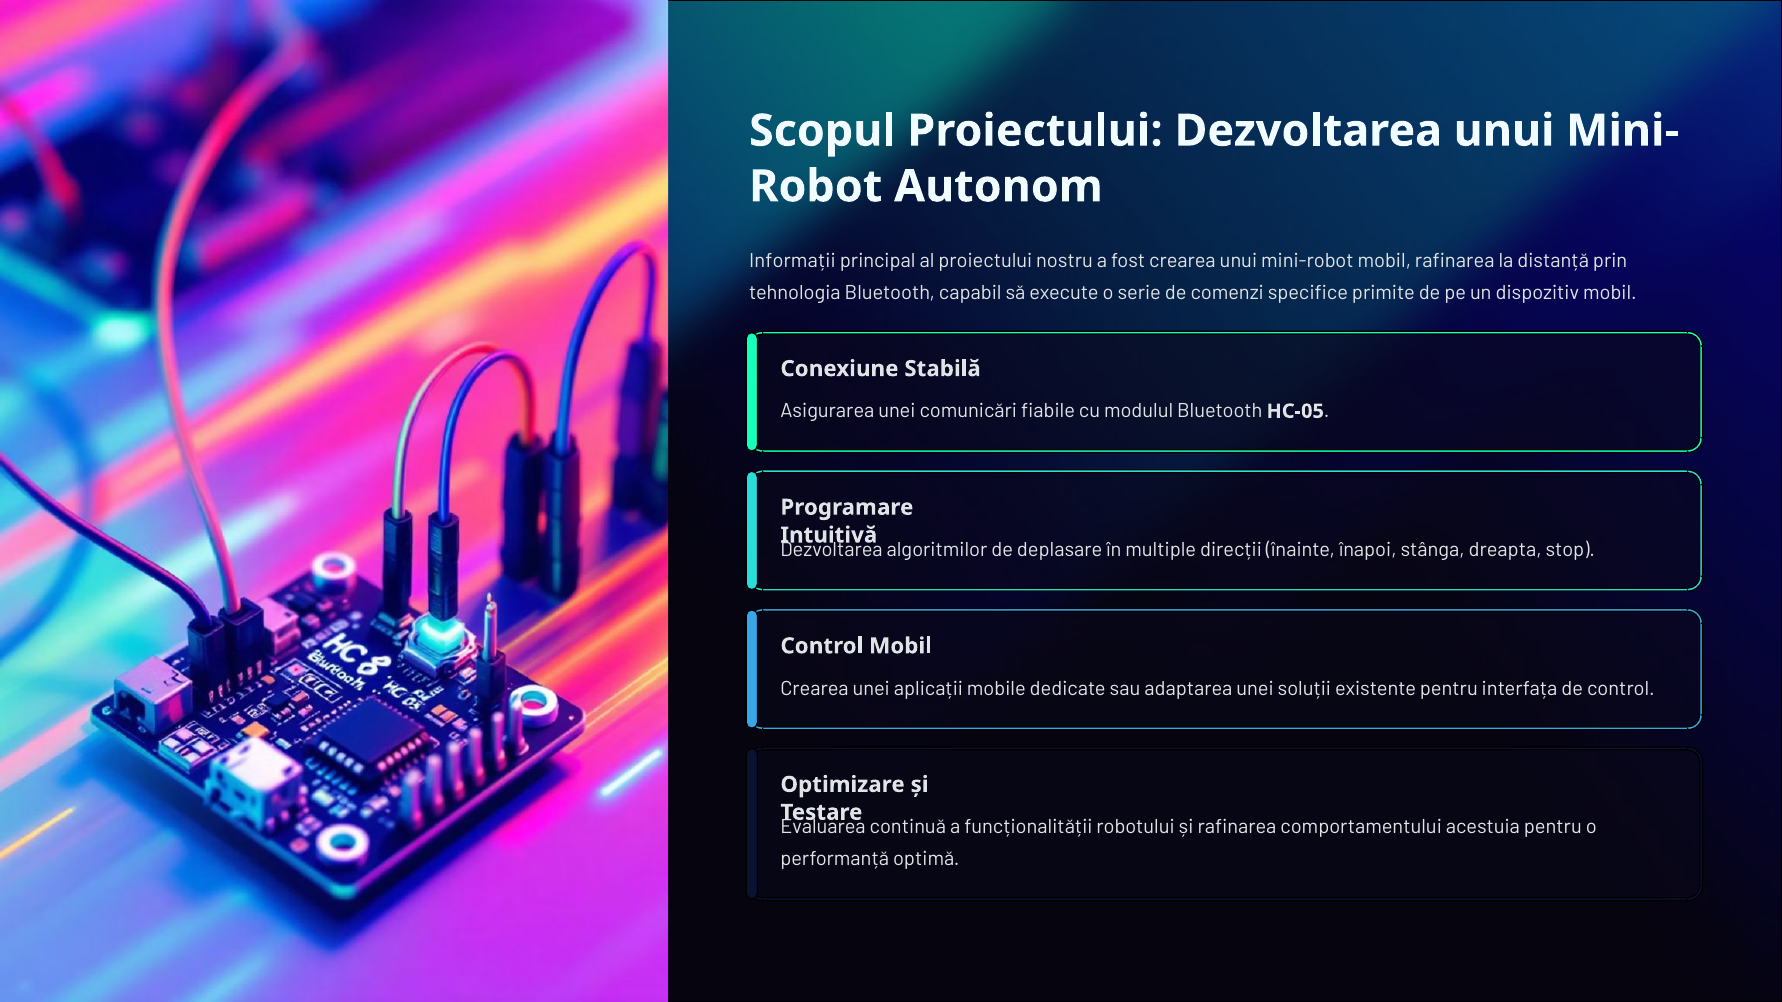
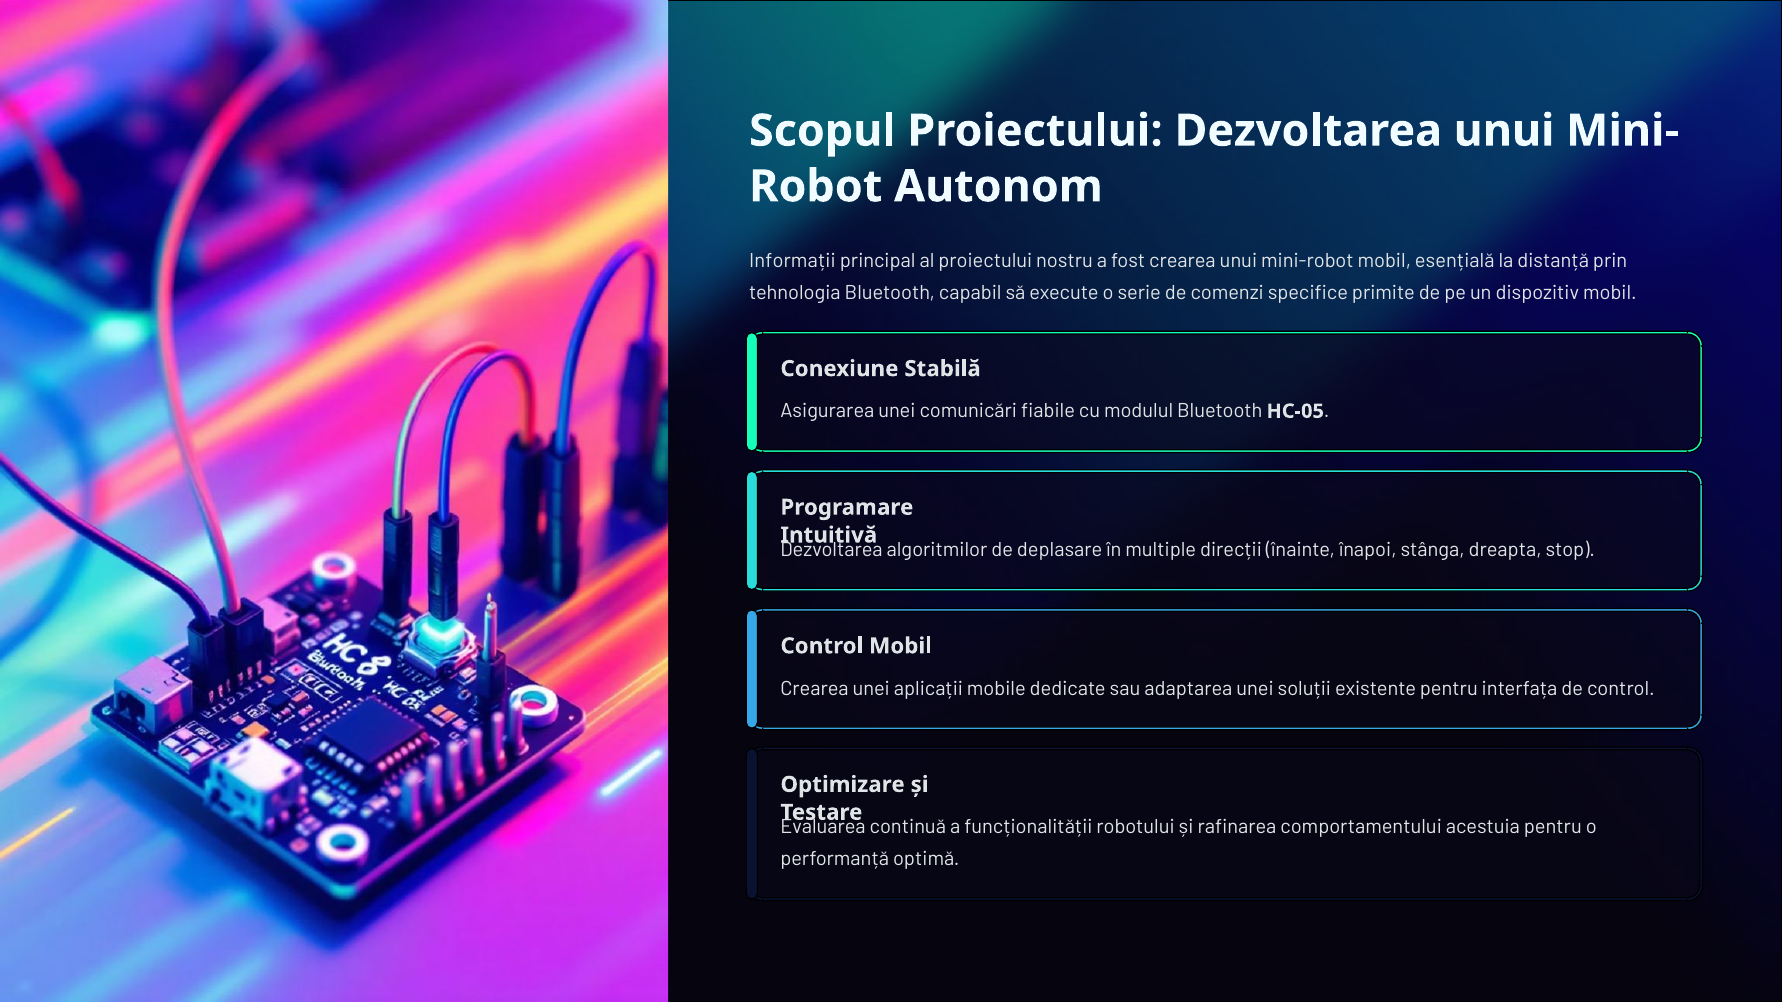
mobil rafinarea: rafinarea -> esențială
